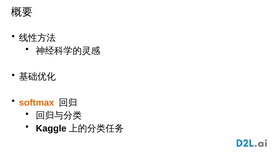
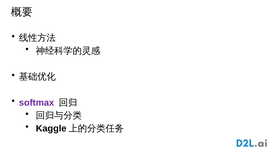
softmax colour: orange -> purple
